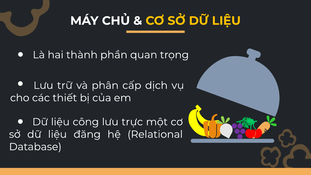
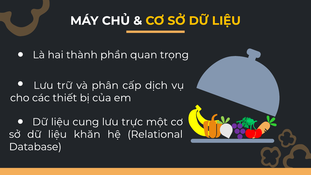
công: công -> cung
đăng: đăng -> khăn
